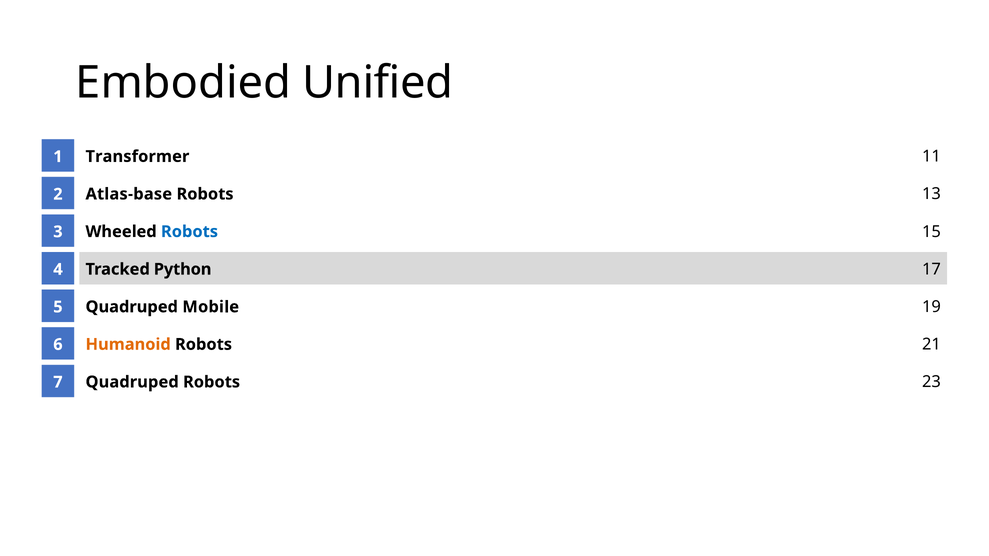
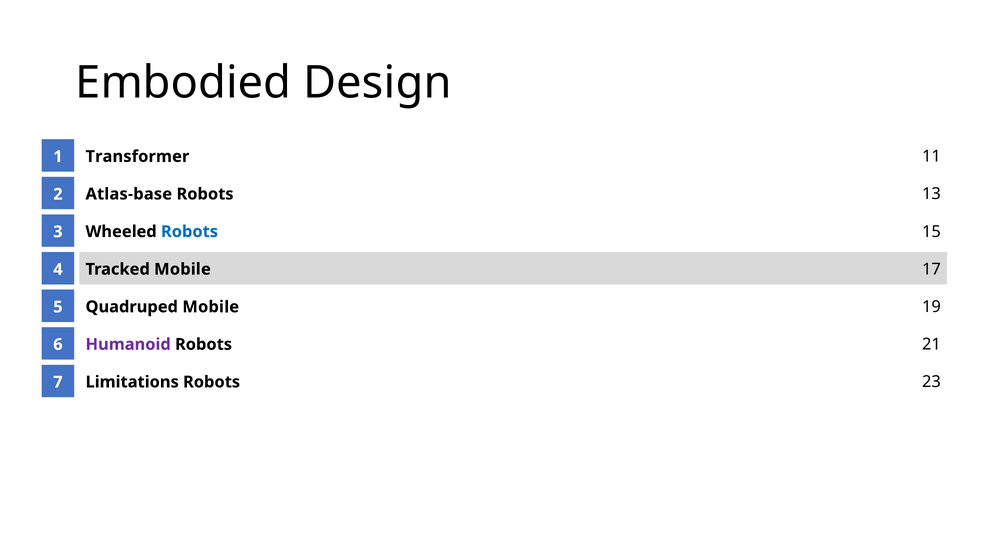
Unified: Unified -> Design
Tracked Python: Python -> Mobile
Humanoid colour: orange -> purple
Quadruped at (132, 382): Quadruped -> Limitations
